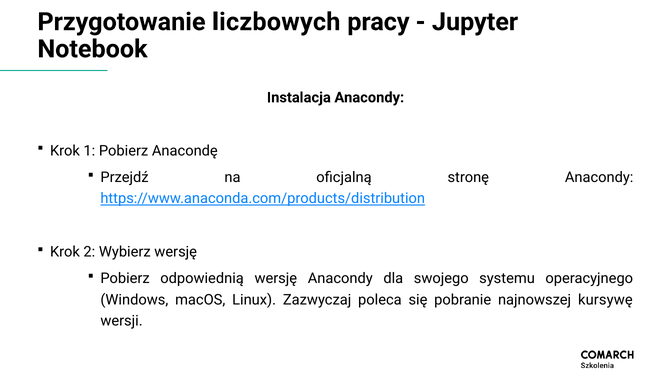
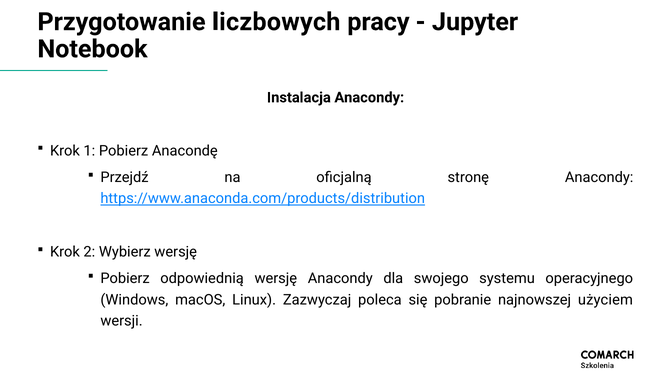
kursywę: kursywę -> użyciem
